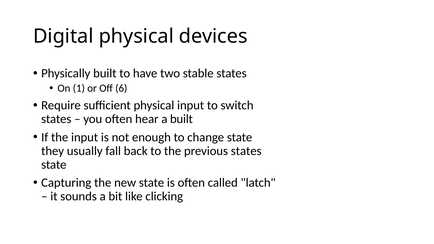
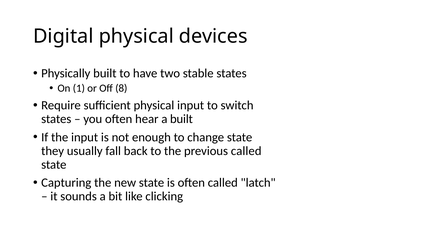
6: 6 -> 8
previous states: states -> called
